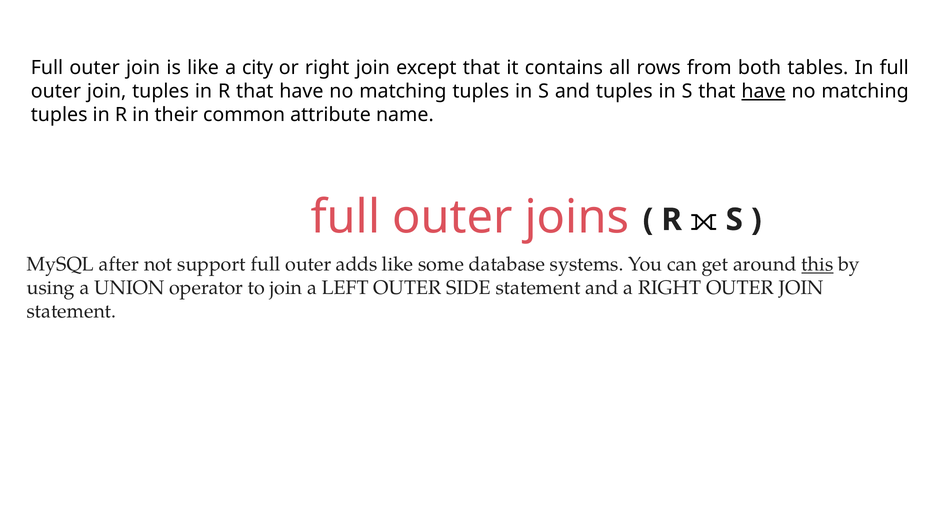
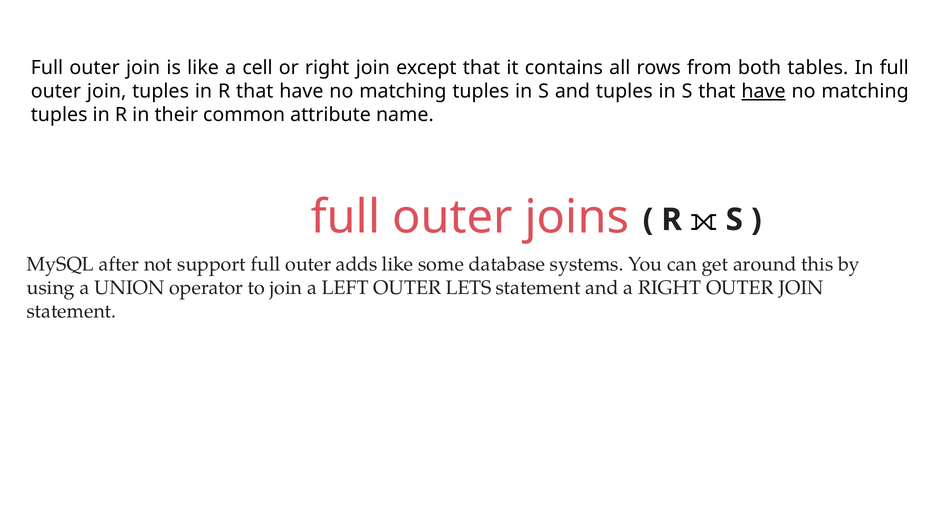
city: city -> cell
this underline: present -> none
SIDE: SIDE -> LETS
